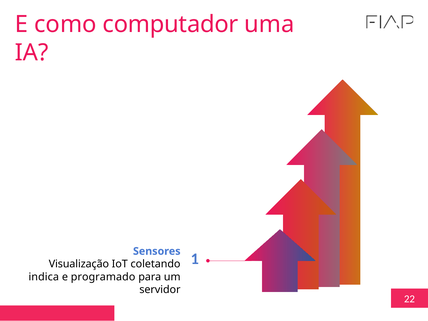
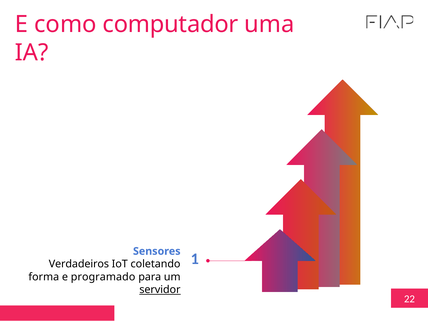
Visualização: Visualização -> Verdadeiros
indica: indica -> forma
servidor underline: none -> present
